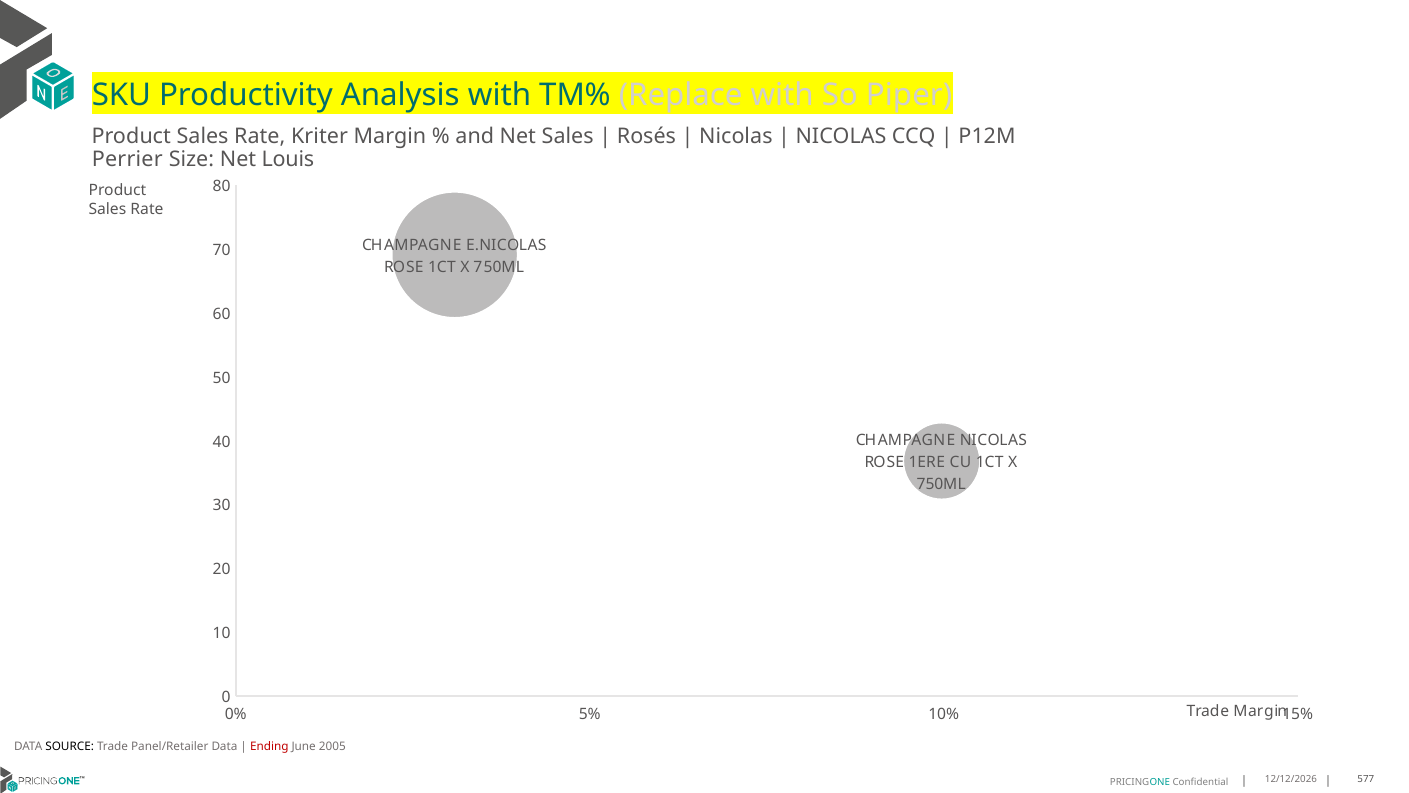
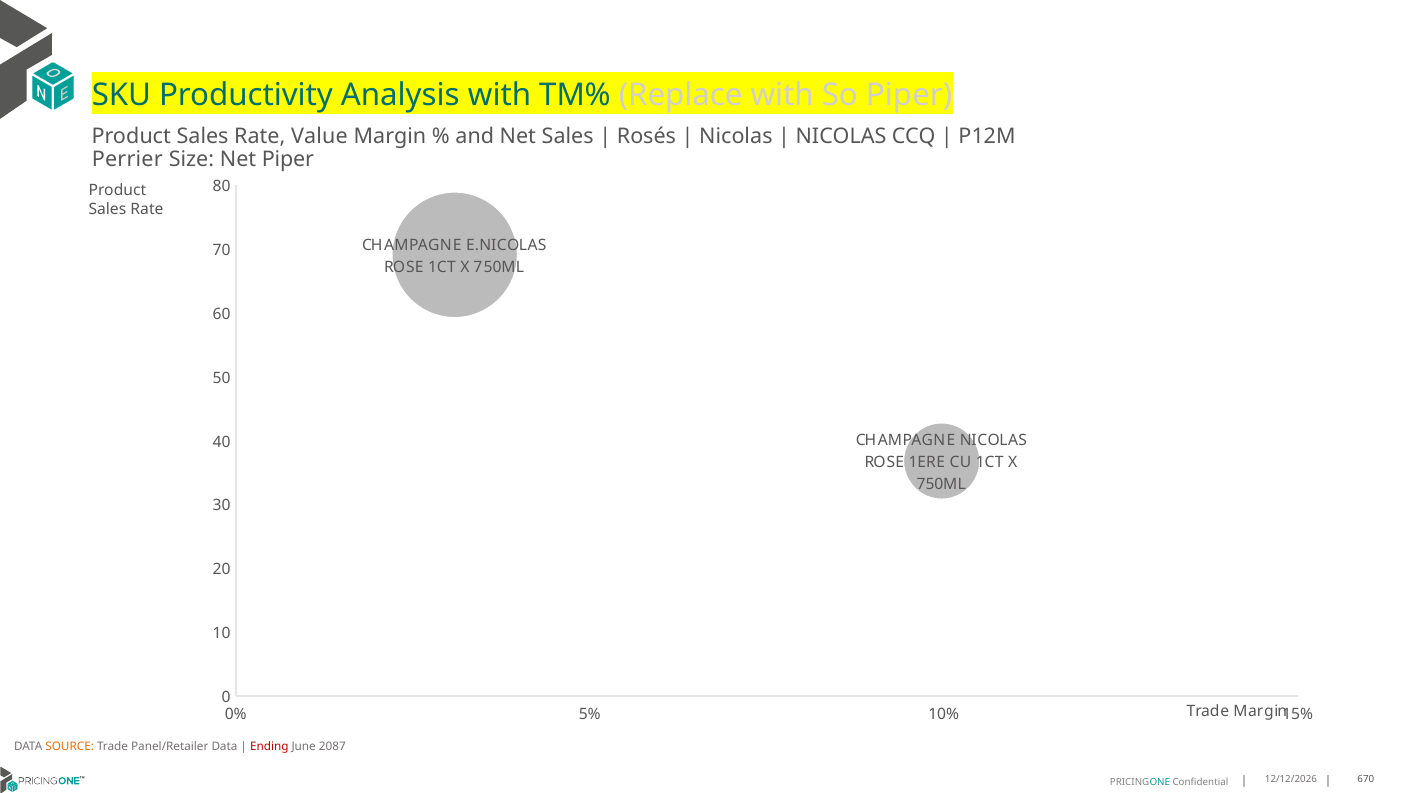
Kriter: Kriter -> Value
Net Louis: Louis -> Piper
SOURCE colour: black -> orange
2005: 2005 -> 2087
577: 577 -> 670
